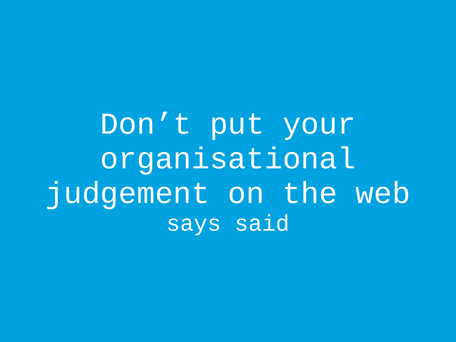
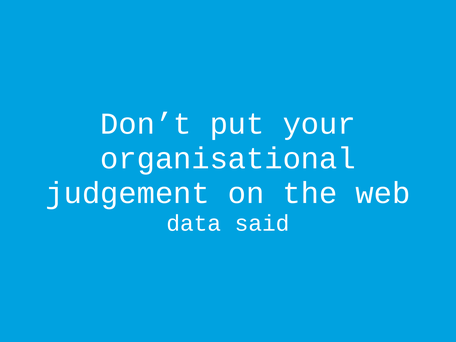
says: says -> data
